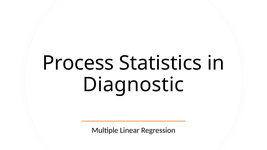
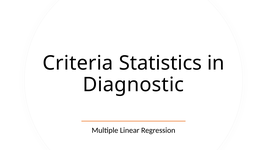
Process: Process -> Criteria
